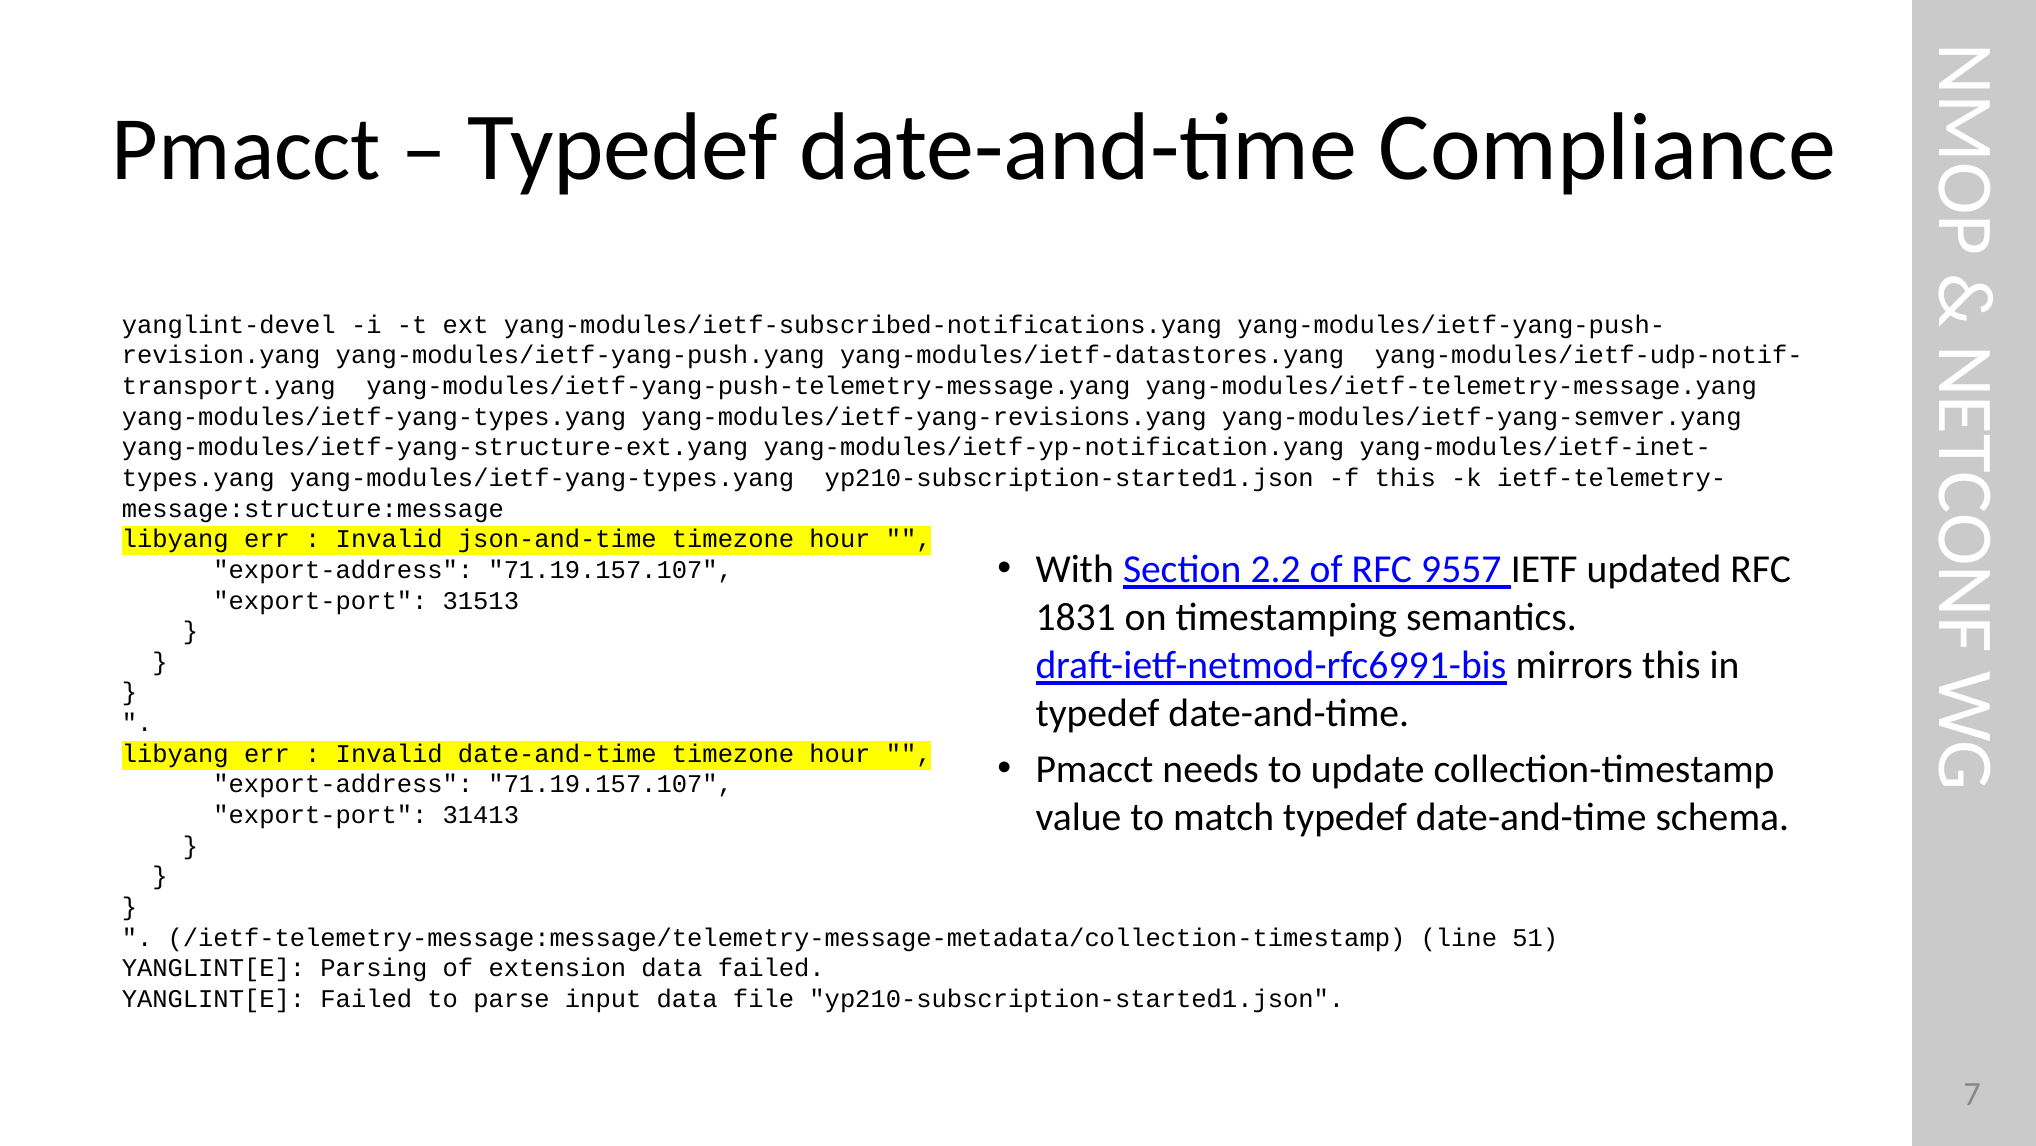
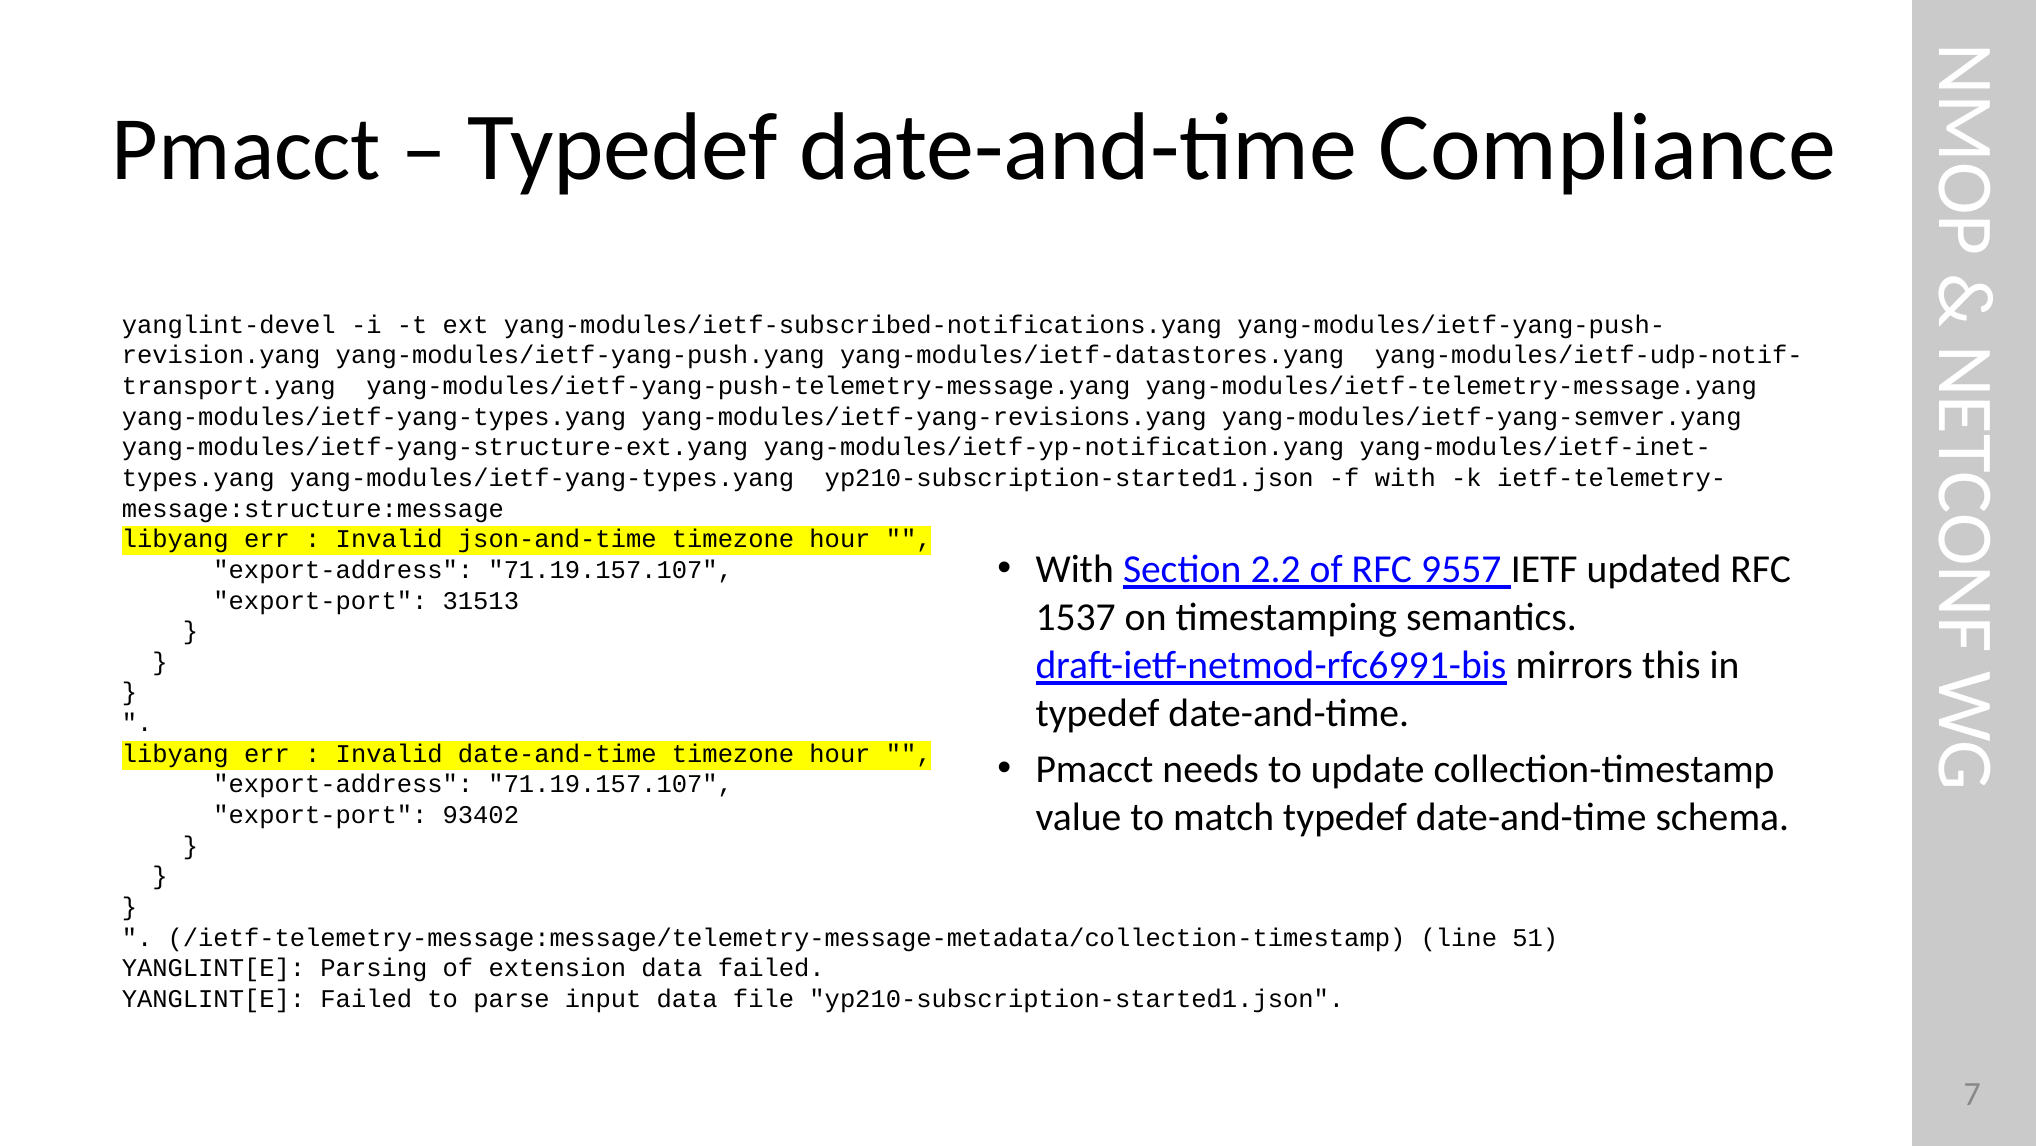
f this: this -> with
1831: 1831 -> 1537
31413: 31413 -> 93402
